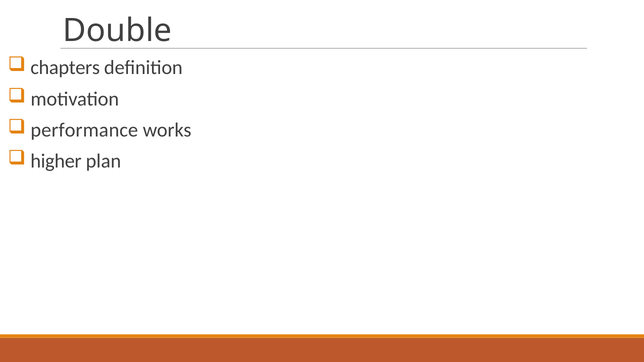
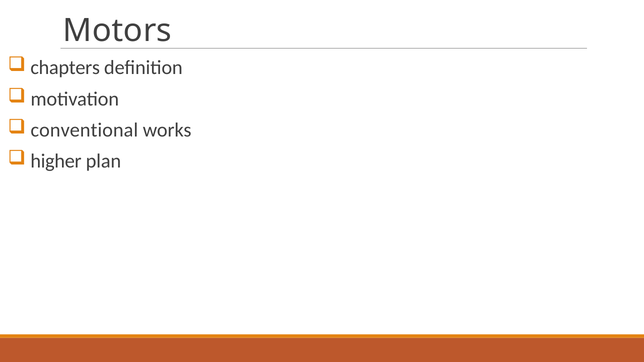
Double: Double -> Motors
performance: performance -> conventional
